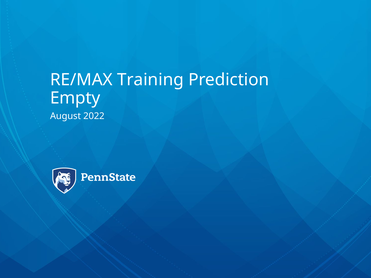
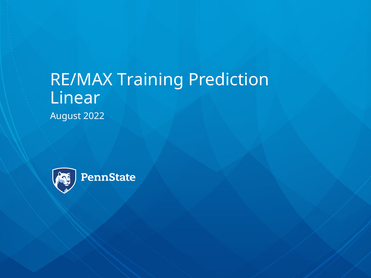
Empty: Empty -> Linear
